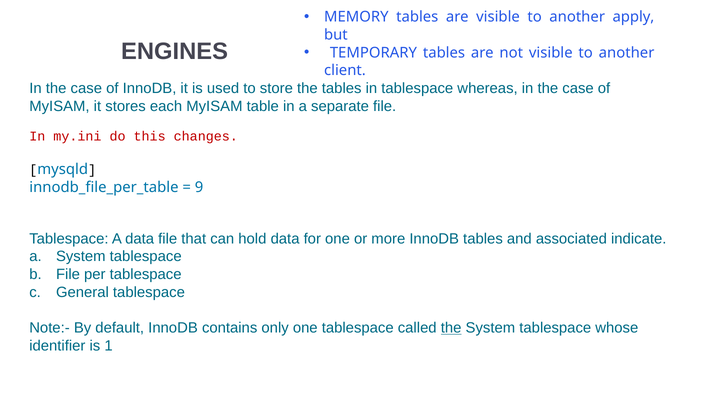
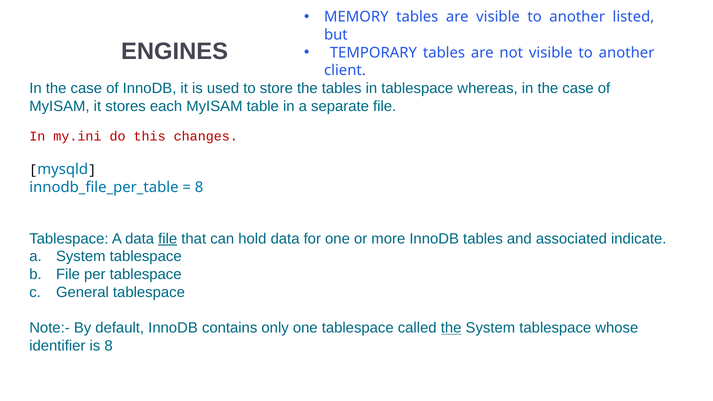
apply: apply -> listed
9 at (199, 187): 9 -> 8
file at (168, 239) underline: none -> present
is 1: 1 -> 8
